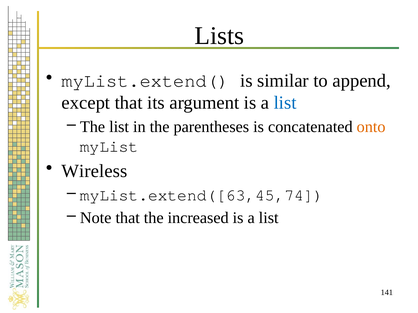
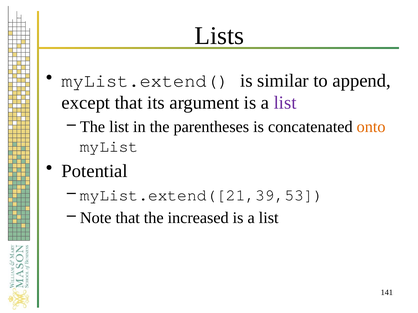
list at (285, 103) colour: blue -> purple
Wireless: Wireless -> Potential
myList.extend([63,45,74: myList.extend([63,45,74 -> myList.extend([21,39,53
